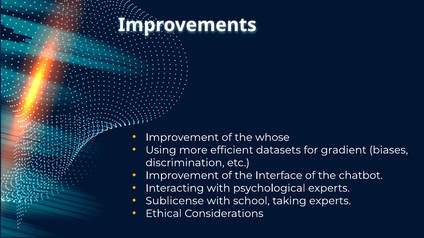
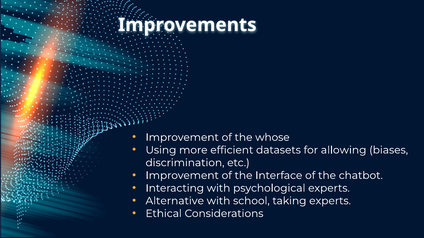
gradient: gradient -> allowing
Sublicense: Sublicense -> Alternative
